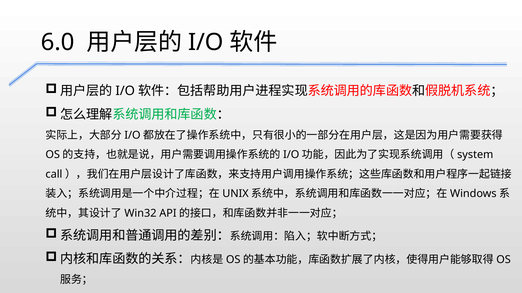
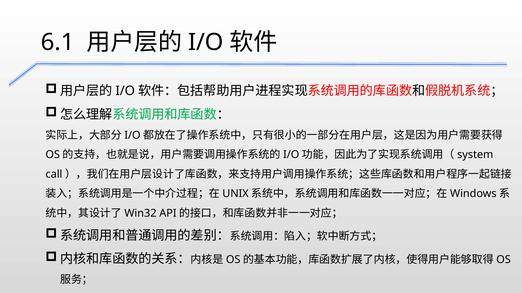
6.0: 6.0 -> 6.1
